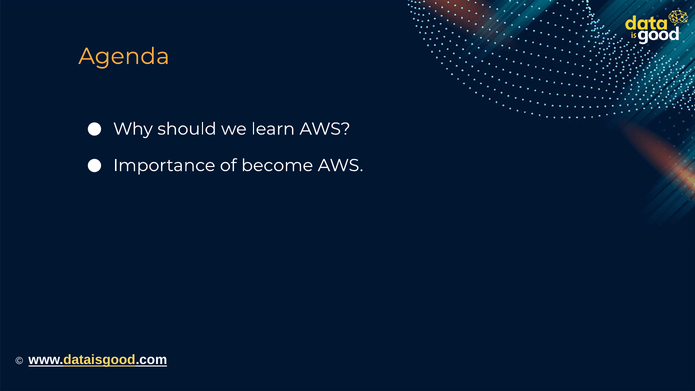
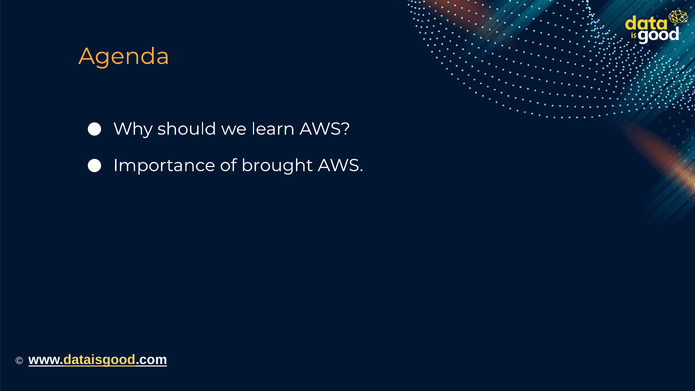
become: become -> brought
